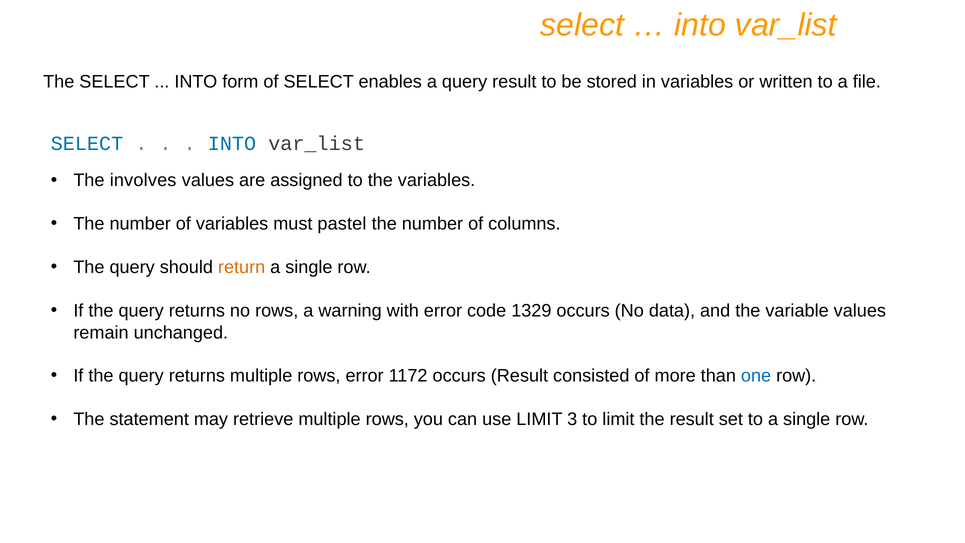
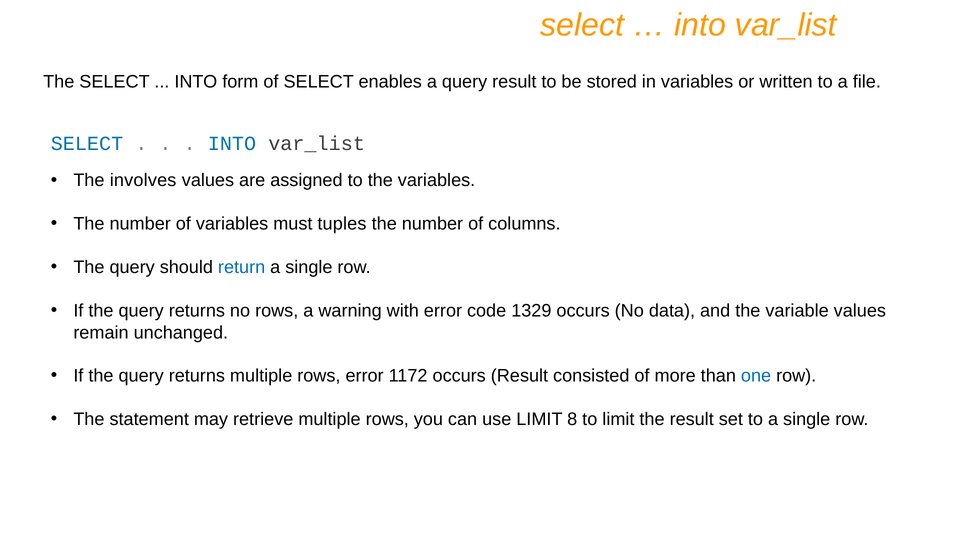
pastel: pastel -> tuples
return colour: orange -> blue
3: 3 -> 8
